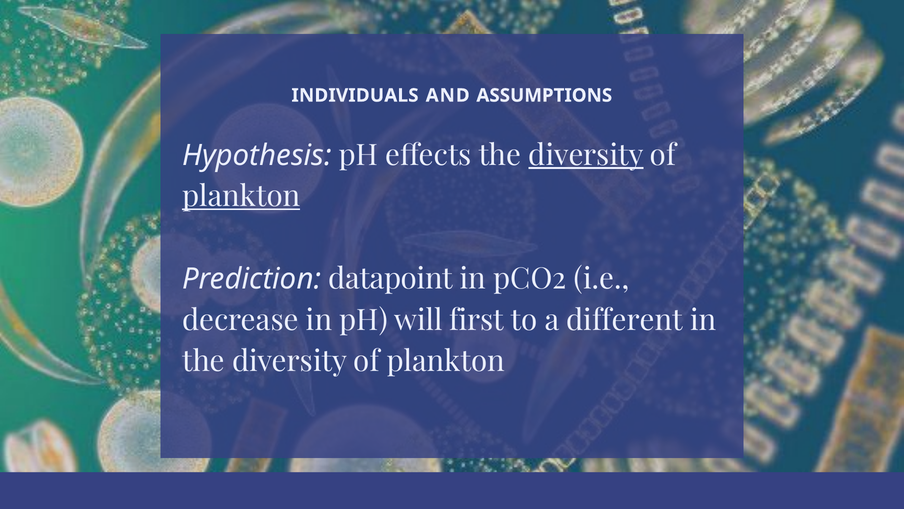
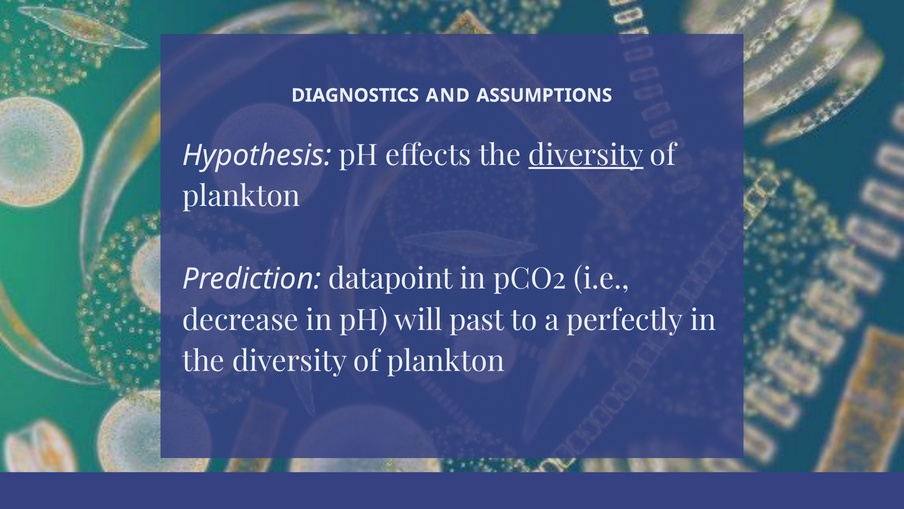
INDIVIDUALS: INDIVIDUALS -> DIAGNOSTICS
plankton at (241, 196) underline: present -> none
first: first -> past
different: different -> perfectly
